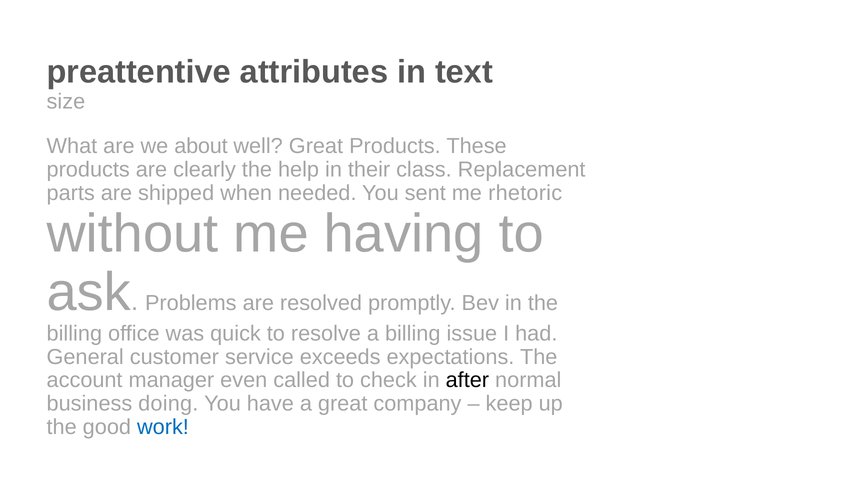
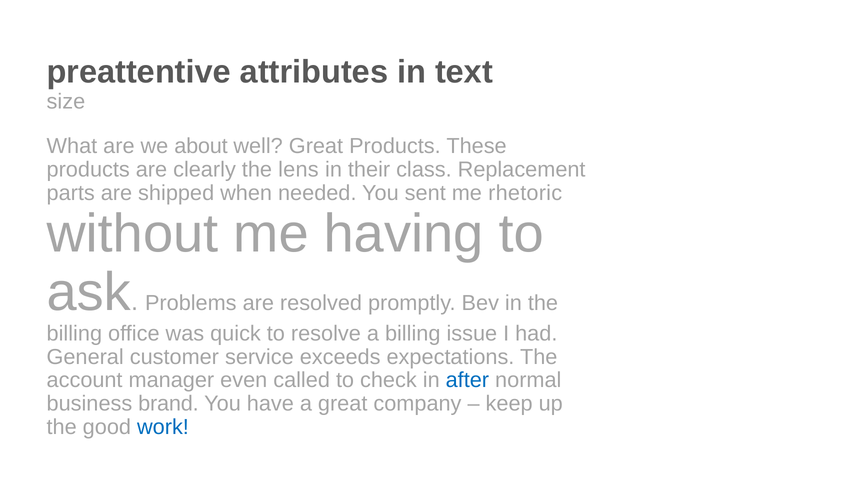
help: help -> lens
after colour: black -> blue
doing: doing -> brand
